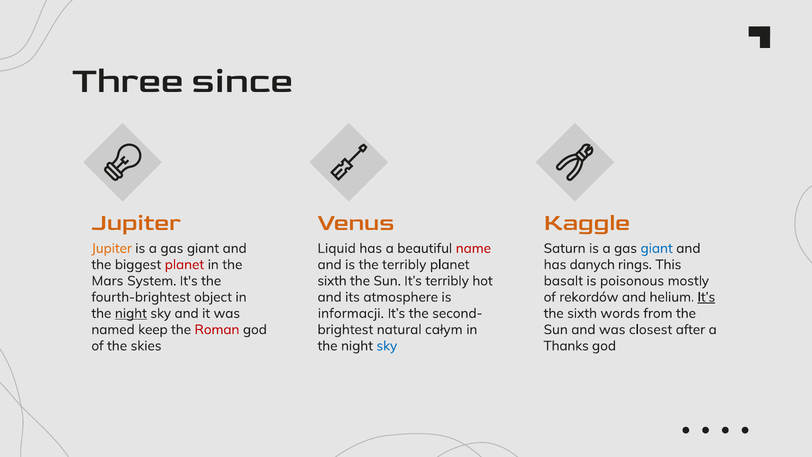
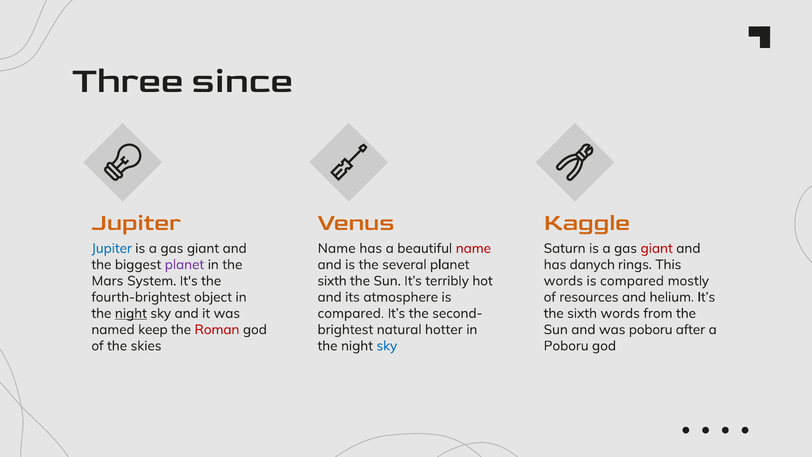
Jupiter at (112, 248) colour: orange -> blue
Liquid at (337, 248): Liquid -> Name
giant at (657, 248) colour: blue -> red
planet at (184, 265) colour: red -> purple
the terribly: terribly -> several
basalt at (563, 281): basalt -> words
poisonous at (632, 281): poisonous -> compared
rekordów: rekordów -> resources
It’s at (706, 297) underline: present -> none
informacji at (351, 313): informacji -> compared
całym: całym -> hotter
was closest: closest -> poboru
Thanks at (566, 346): Thanks -> Poboru
